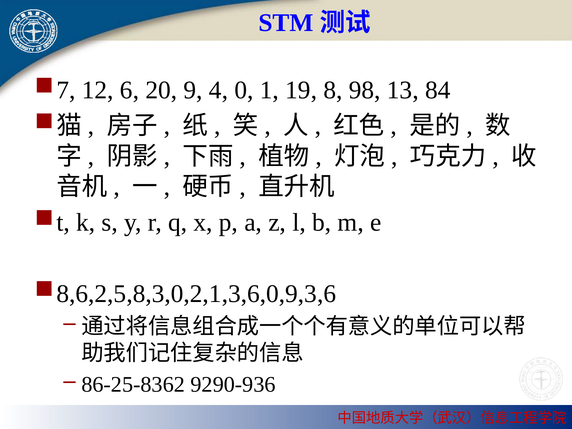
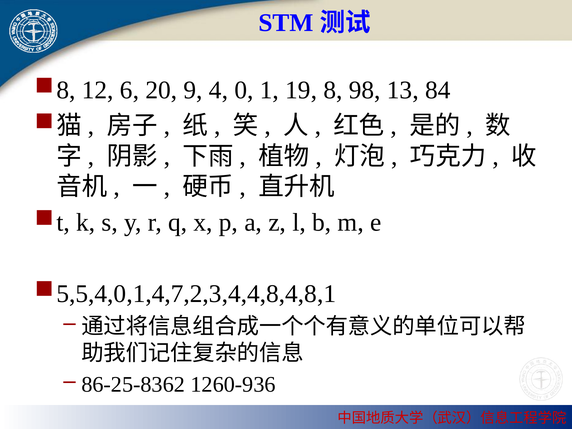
7 at (66, 90): 7 -> 8
8,6,2,5,8,3,0,2,1,3,6,0,9,3,6: 8,6,2,5,8,3,0,2,1,3,6,0,9,3,6 -> 5,5,4,0,1,4,7,2,3,4,4,8,4,8,1
9290-936: 9290-936 -> 1260-936
